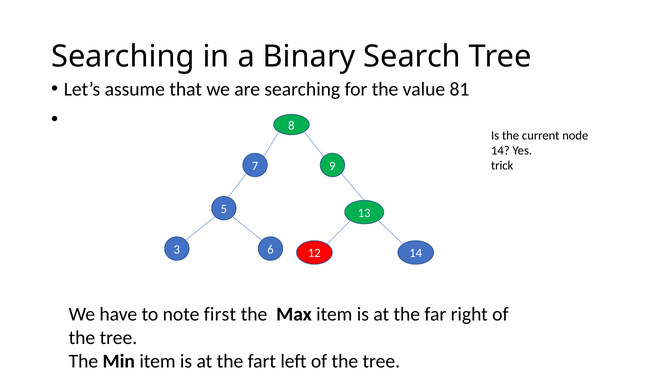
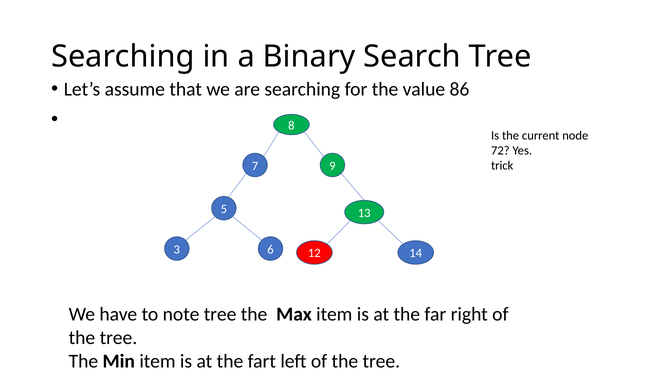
81: 81 -> 86
14 at (500, 151): 14 -> 72
note first: first -> tree
